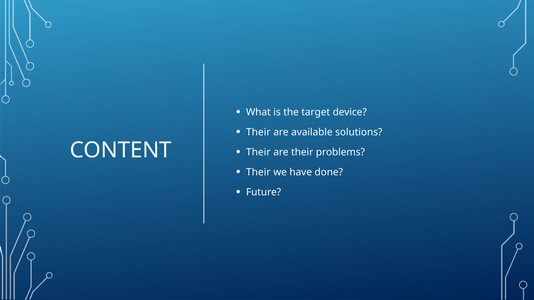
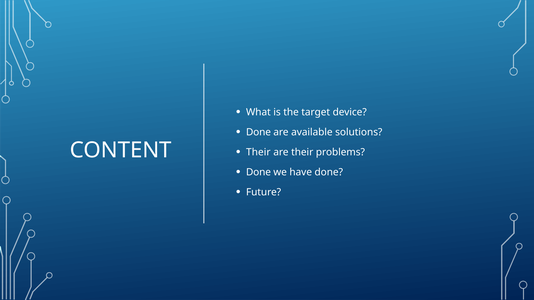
Their at (258, 132): Their -> Done
Their at (258, 172): Their -> Done
